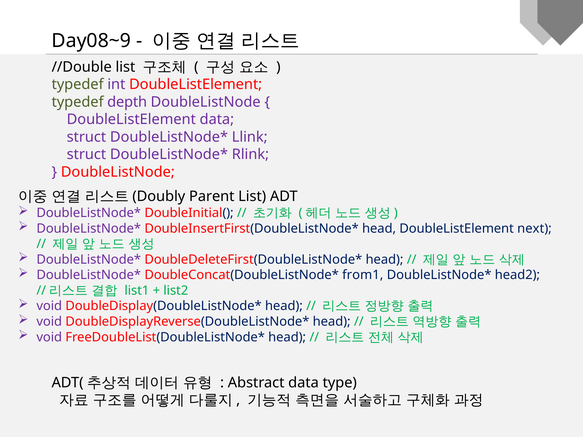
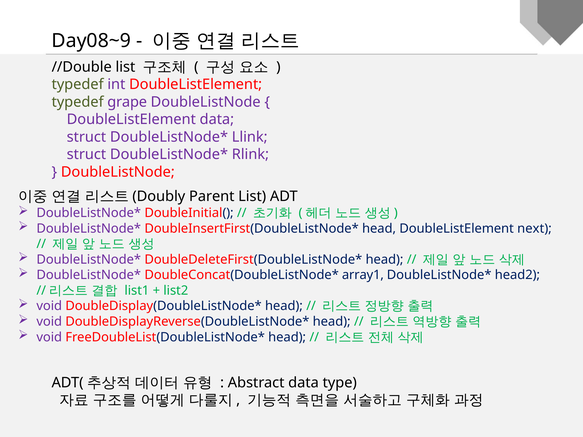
depth: depth -> grape
from1: from1 -> array1
